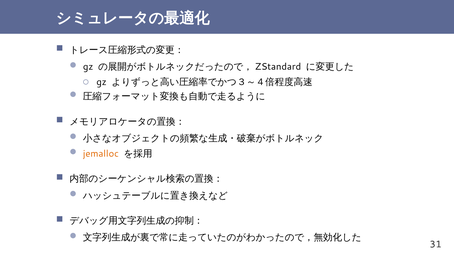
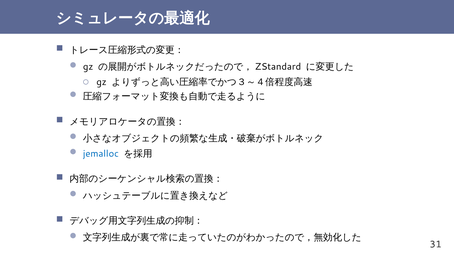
jemalloc colour: orange -> blue
